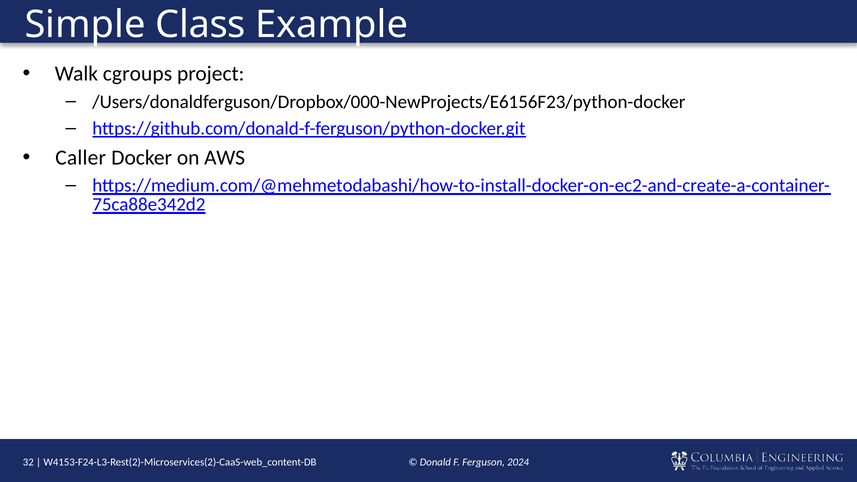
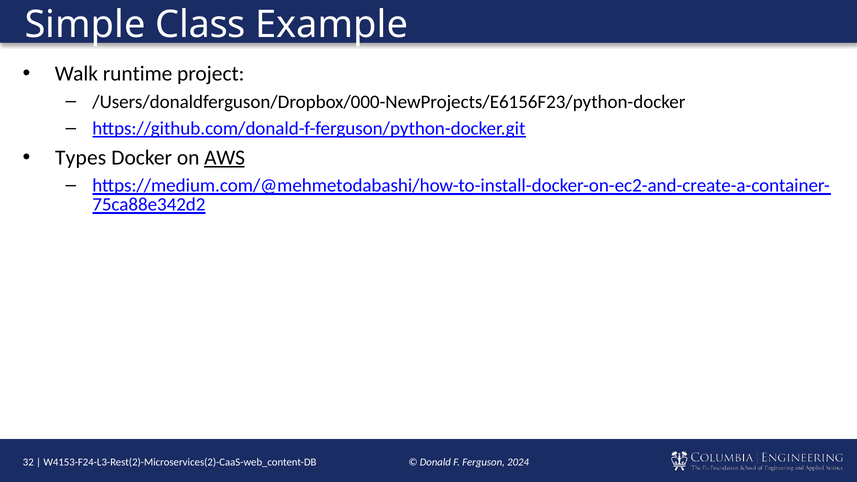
cgroups: cgroups -> runtime
Caller: Caller -> Types
AWS underline: none -> present
